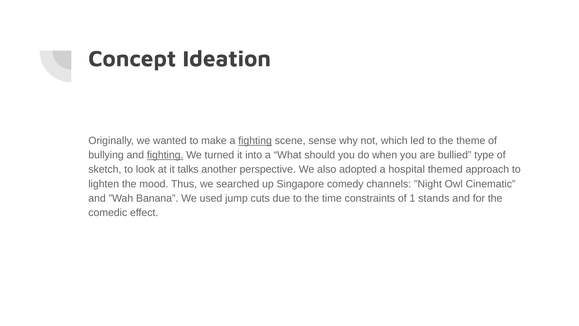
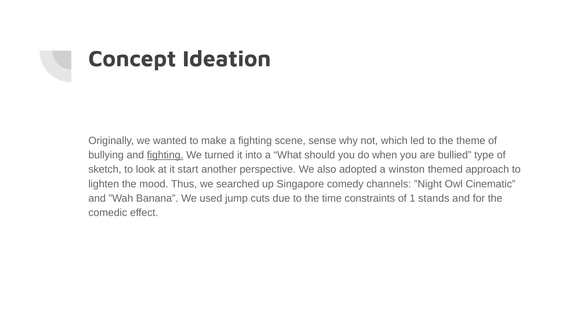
fighting at (255, 141) underline: present -> none
talks: talks -> start
hospital: hospital -> winston
